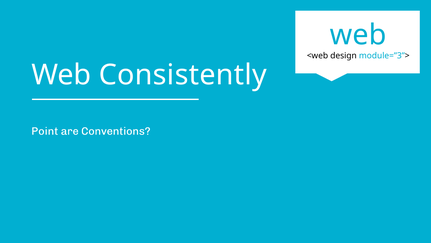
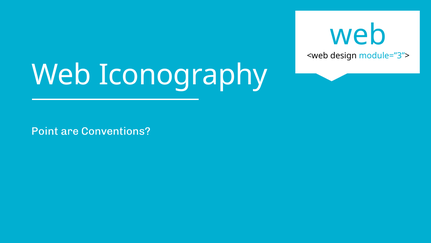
Consistently: Consistently -> Iconography
